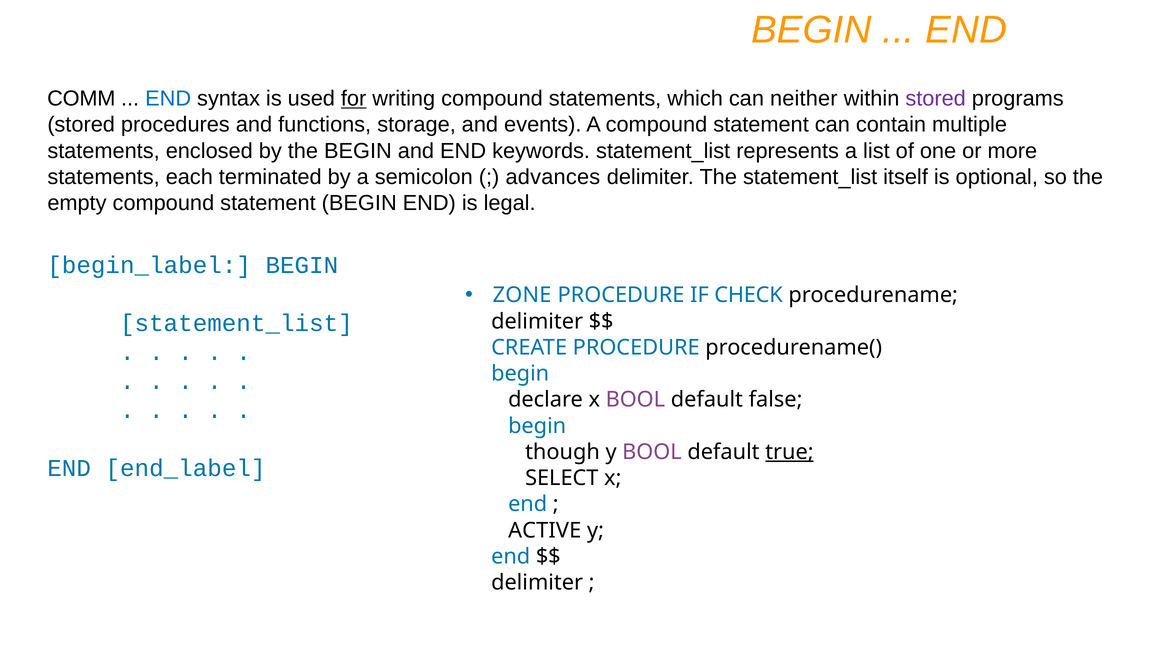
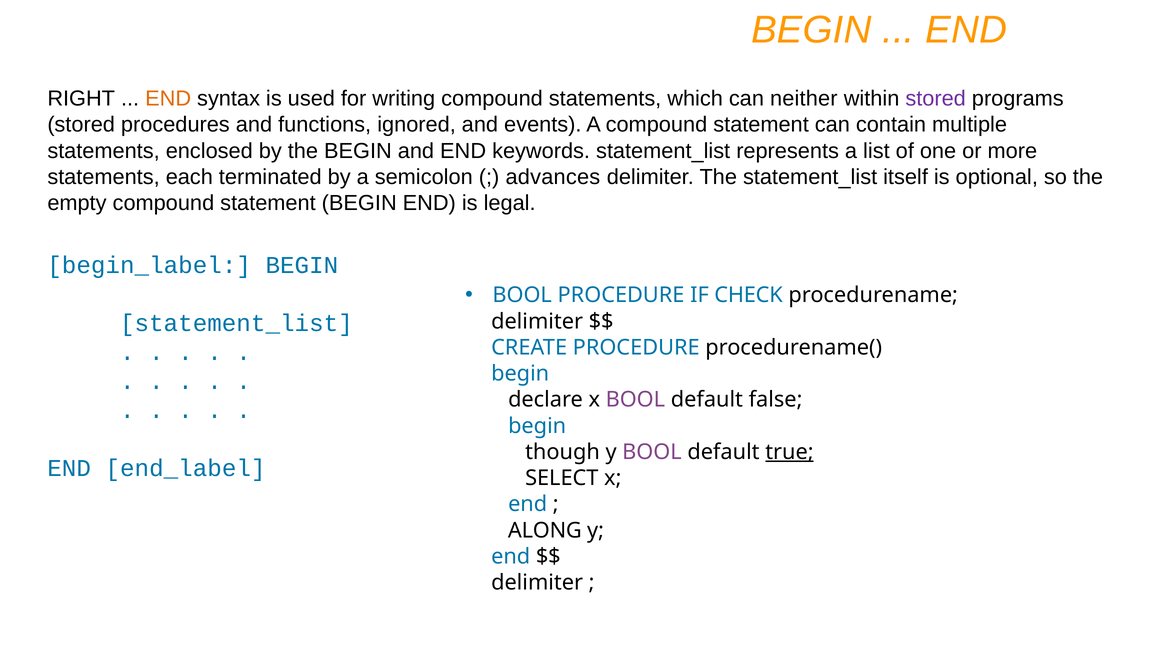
COMM: COMM -> RIGHT
END at (168, 99) colour: blue -> orange
for underline: present -> none
storage: storage -> ignored
ZONE at (522, 295): ZONE -> BOOL
ACTIVE: ACTIVE -> ALONG
